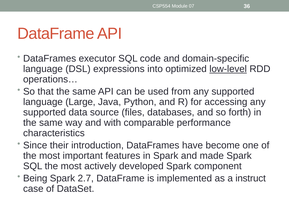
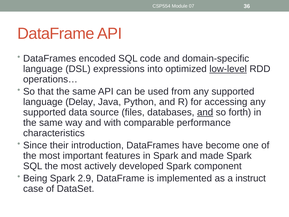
executor: executor -> encoded
Large: Large -> Delay
and at (205, 112) underline: none -> present
2.7: 2.7 -> 2.9
